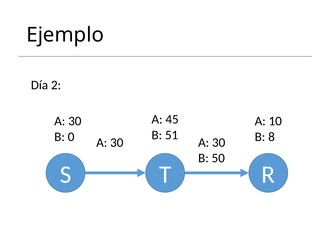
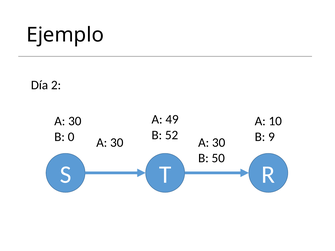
45: 45 -> 49
51: 51 -> 52
8: 8 -> 9
